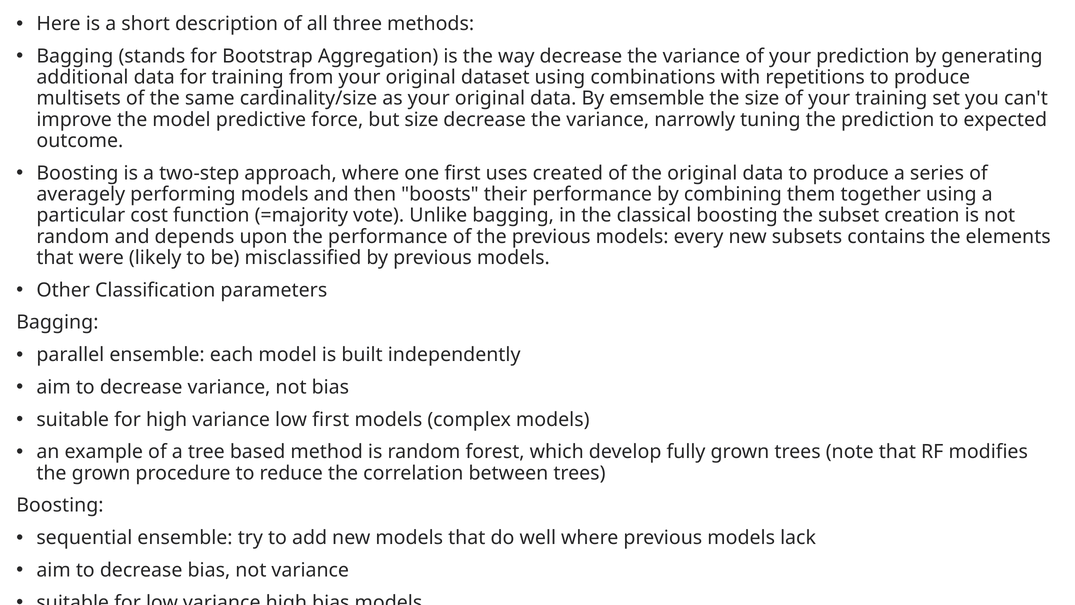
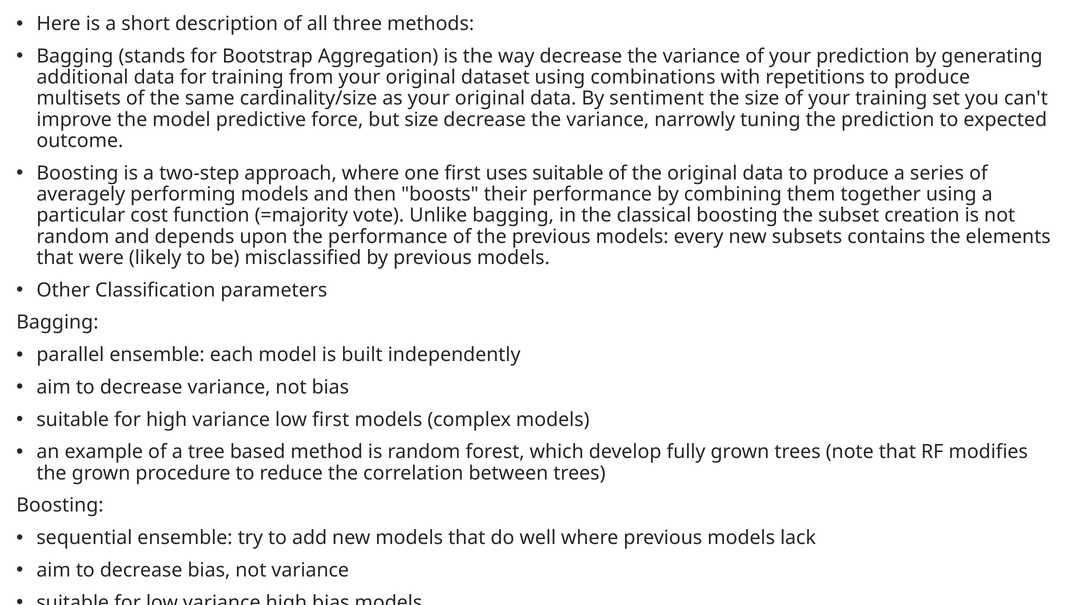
emsemble: emsemble -> sentiment
uses created: created -> suitable
